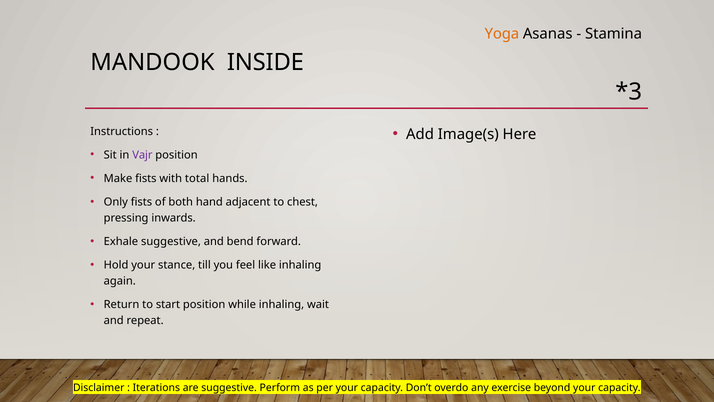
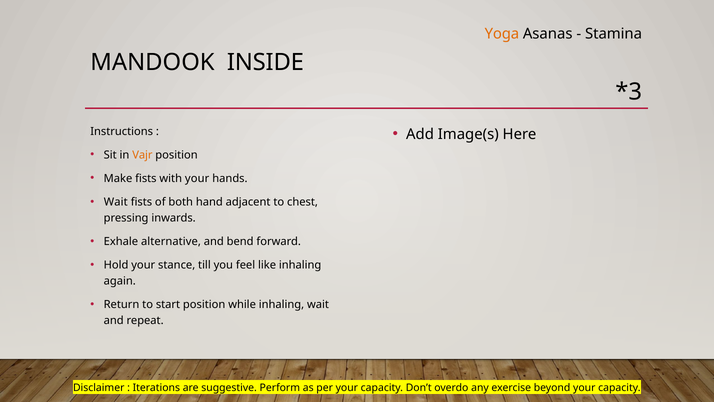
Vajr colour: purple -> orange
with total: total -> your
Only at (116, 202): Only -> Wait
Exhale suggestive: suggestive -> alternative
